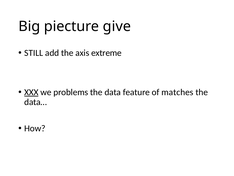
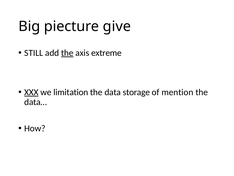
the at (67, 53) underline: none -> present
problems: problems -> limitation
feature: feature -> storage
matches: matches -> mention
